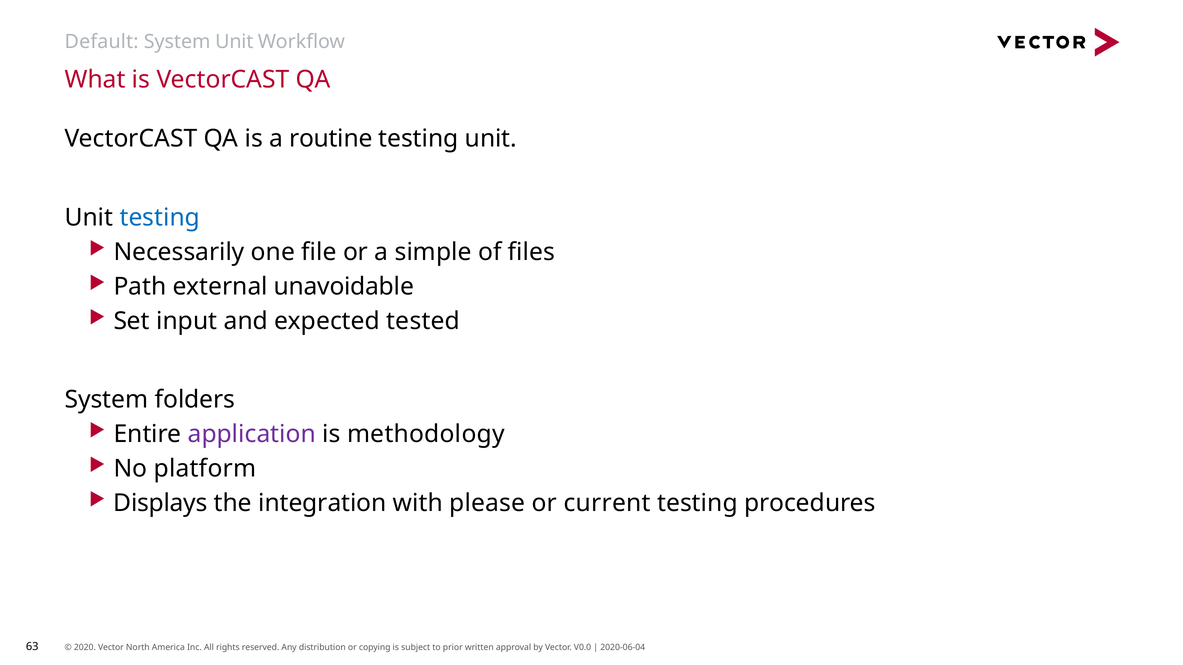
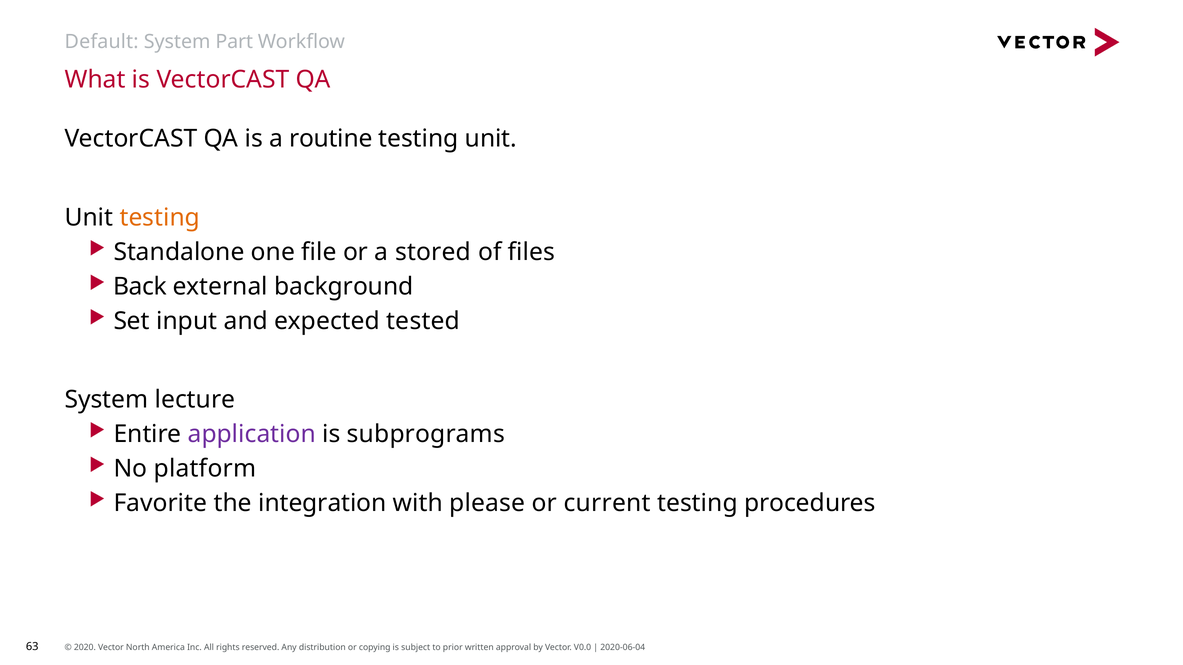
System Unit: Unit -> Part
testing at (160, 218) colour: blue -> orange
Necessarily: Necessarily -> Standalone
simple: simple -> stored
Path: Path -> Back
unavoidable: unavoidable -> background
folders: folders -> lecture
methodology: methodology -> subprograms
Displays: Displays -> Favorite
